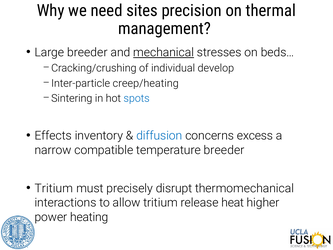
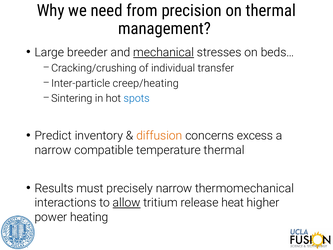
sites: sites -> from
develop: develop -> transfer
Effects: Effects -> Predict
diffusion colour: blue -> orange
temperature breeder: breeder -> thermal
Tritium at (54, 188): Tritium -> Results
precisely disrupt: disrupt -> narrow
allow underline: none -> present
